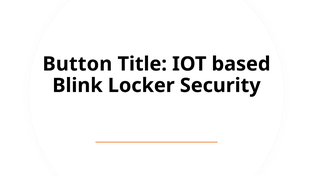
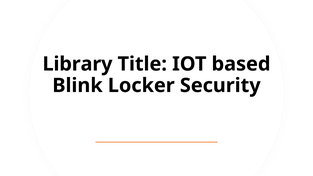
Button: Button -> Library
